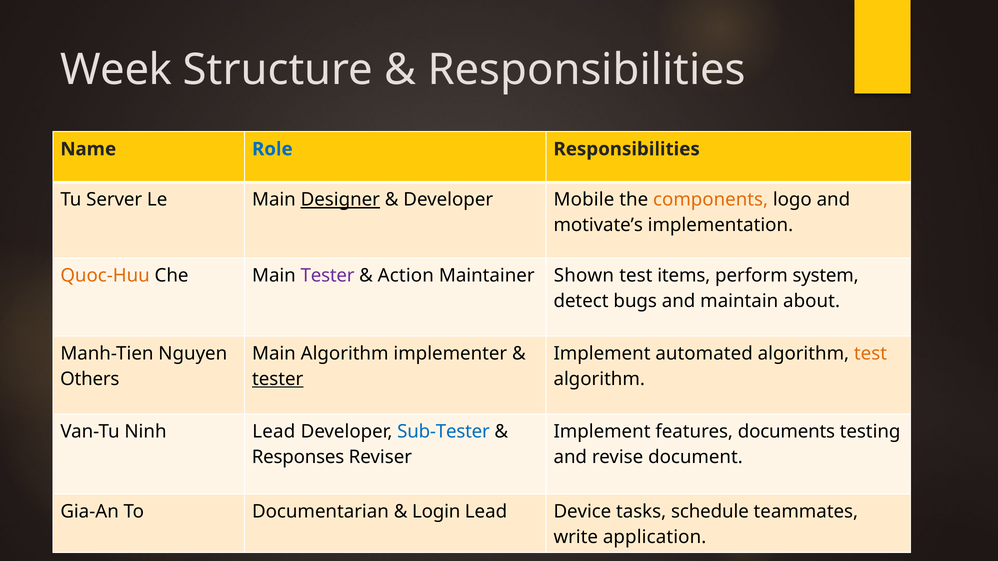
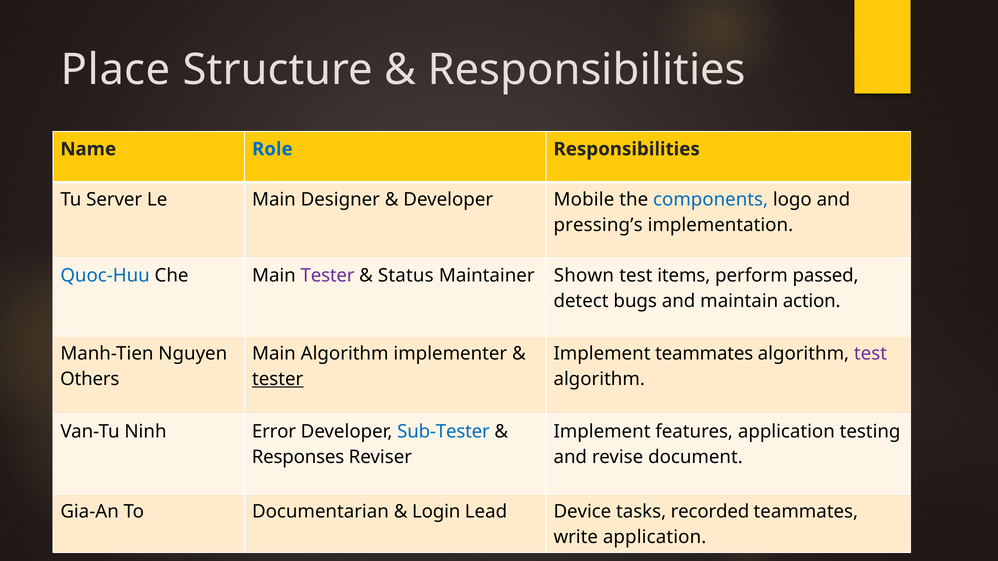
Week: Week -> Place
Designer underline: present -> none
components colour: orange -> blue
motivate’s: motivate’s -> pressing’s
Quoc-Huu colour: orange -> blue
Action: Action -> Status
system: system -> passed
about: about -> action
Implement automated: automated -> teammates
test at (870, 354) colour: orange -> purple
Ninh Lead: Lead -> Error
features documents: documents -> application
schedule: schedule -> recorded
